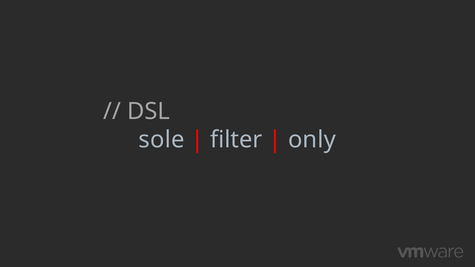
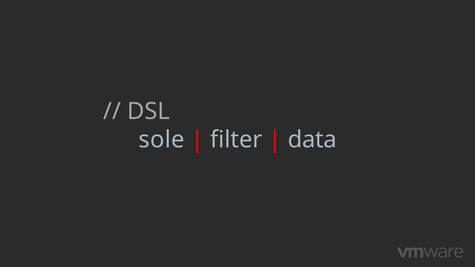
only: only -> data
